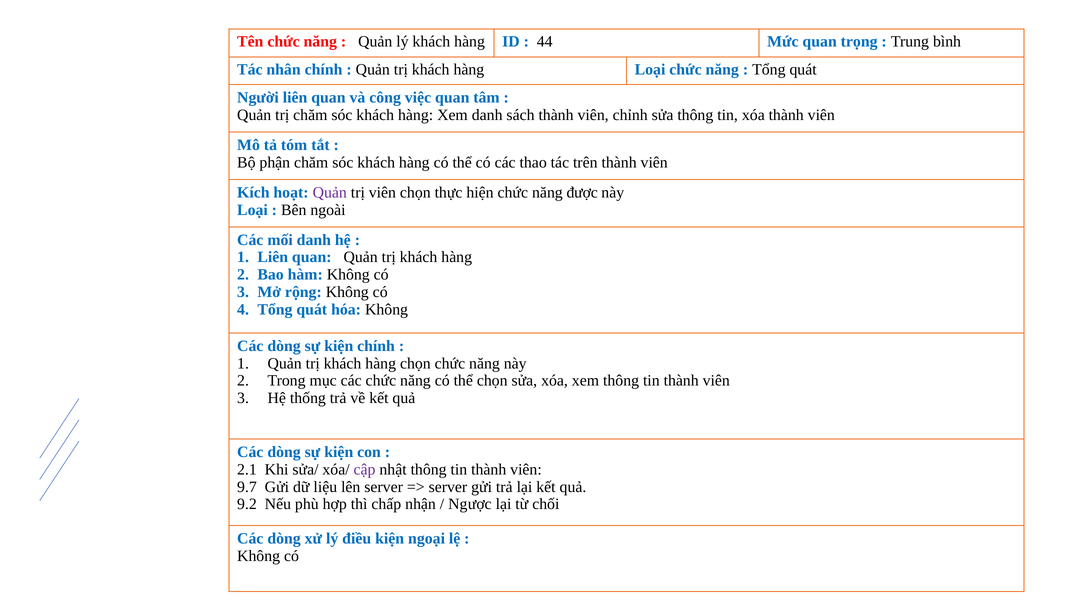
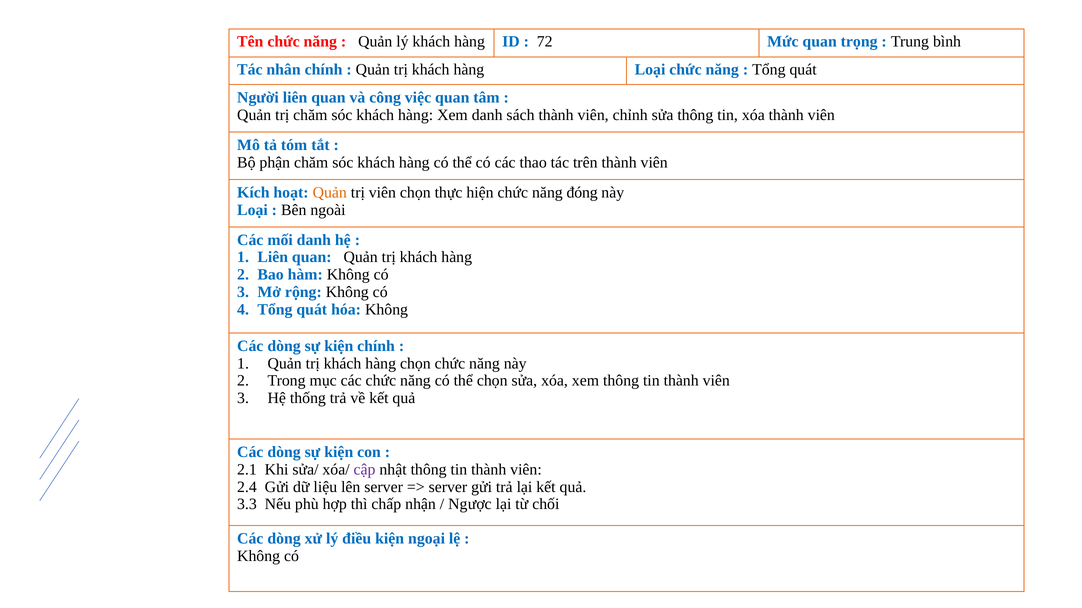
44: 44 -> 72
Quản at (330, 193) colour: purple -> orange
được: được -> đóng
9.7: 9.7 -> 2.4
9.2: 9.2 -> 3.3
